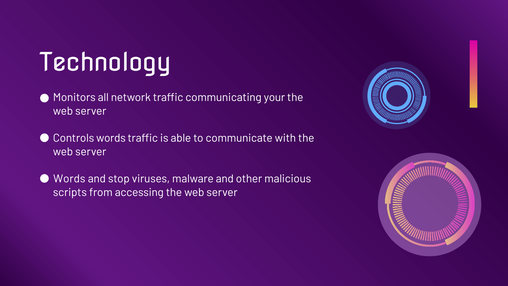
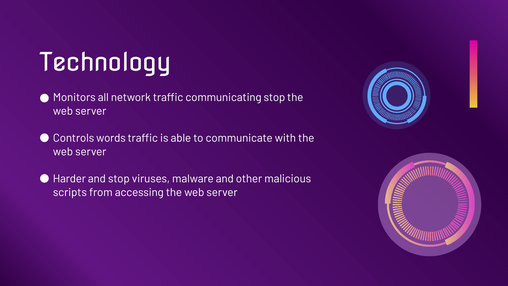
communicating your: your -> stop
Words at (69, 179): Words -> Harder
